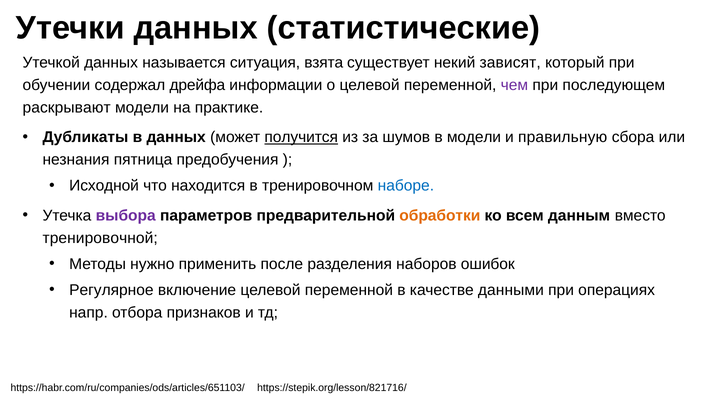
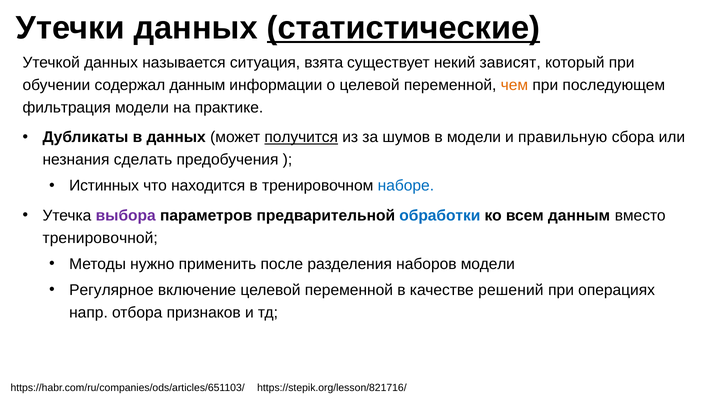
статистические underline: none -> present
содержал дрейфа: дрейфа -> данным
чем colour: purple -> orange
раскрывают: раскрывают -> фильтрация
пятница: пятница -> сделать
Исходной: Исходной -> Истинных
обработки colour: orange -> blue
наборов ошибок: ошибок -> модели
данными: данными -> решений
